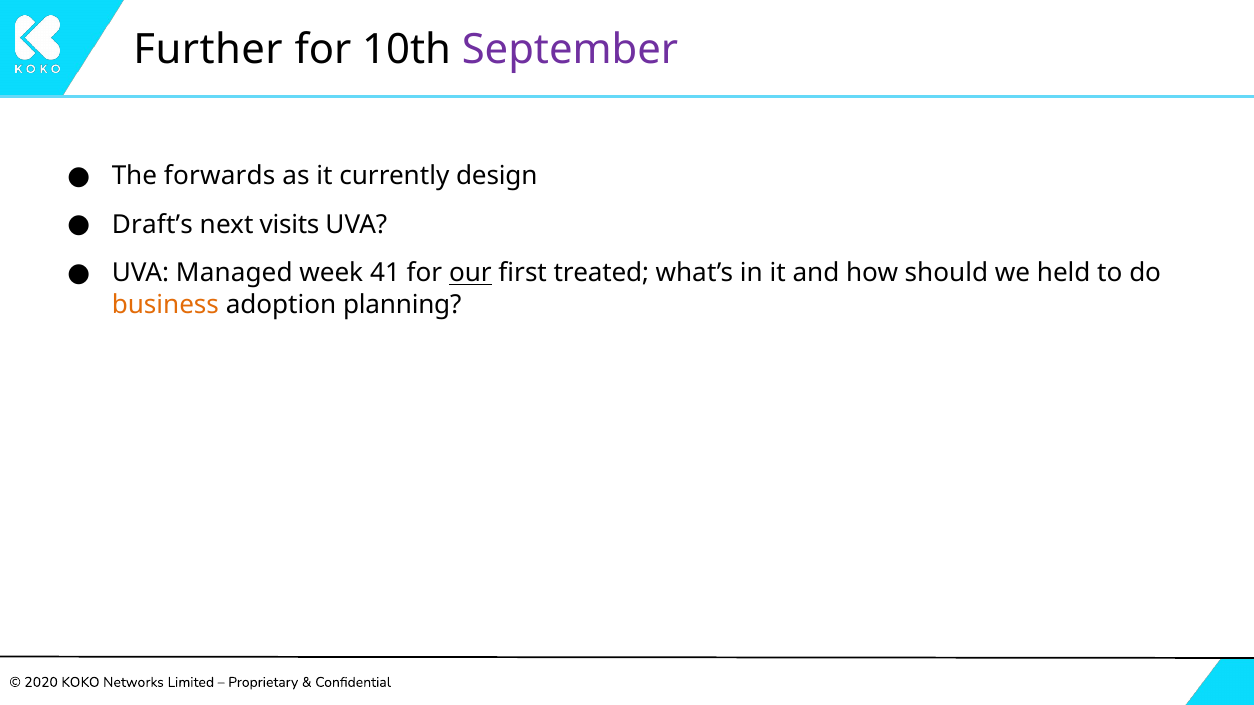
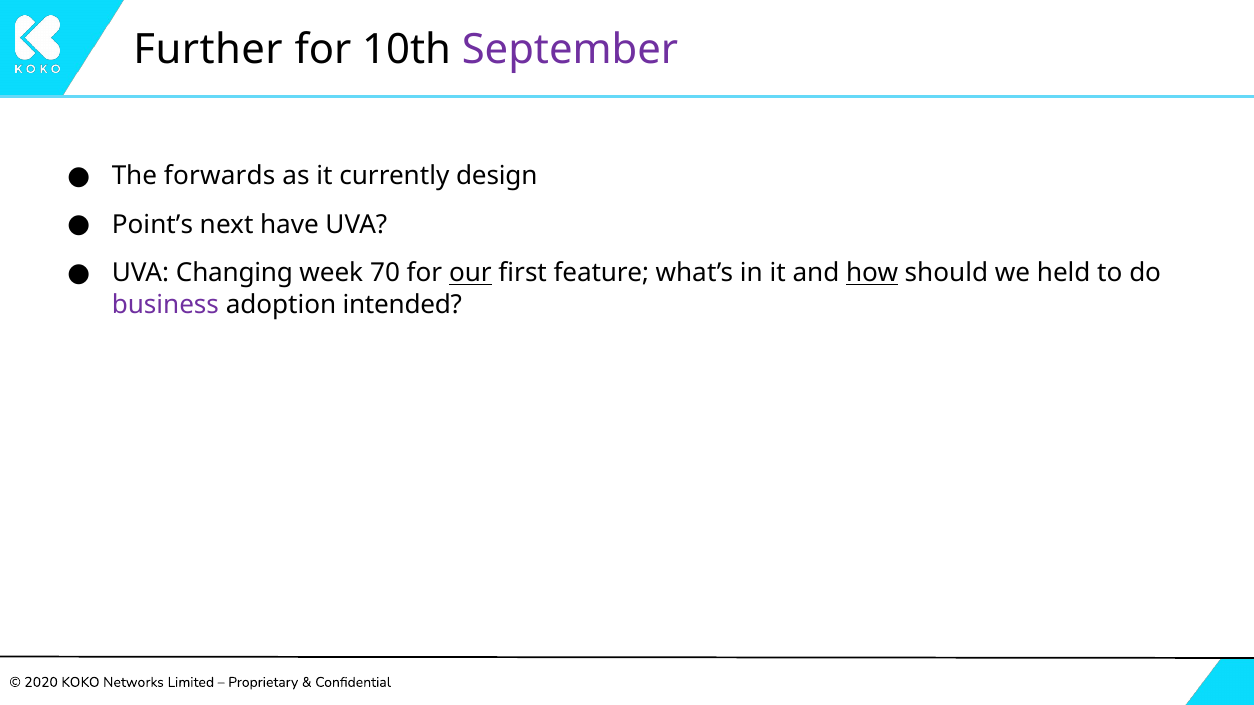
Draft’s: Draft’s -> Point’s
visits: visits -> have
Managed: Managed -> Changing
41: 41 -> 70
treated: treated -> feature
how underline: none -> present
business colour: orange -> purple
planning: planning -> intended
